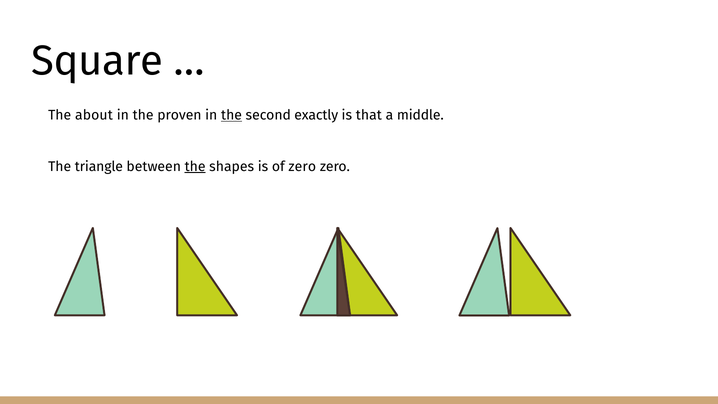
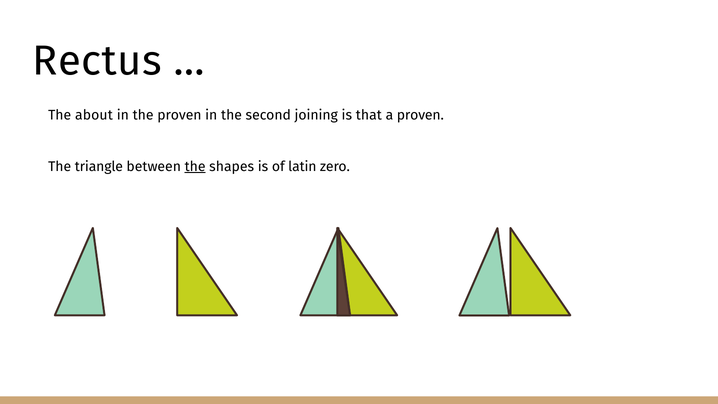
Square: Square -> Rectus
the at (232, 115) underline: present -> none
exactly: exactly -> joining
a middle: middle -> proven
of zero: zero -> latin
